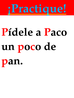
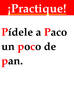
¡Practique colour: light blue -> white
